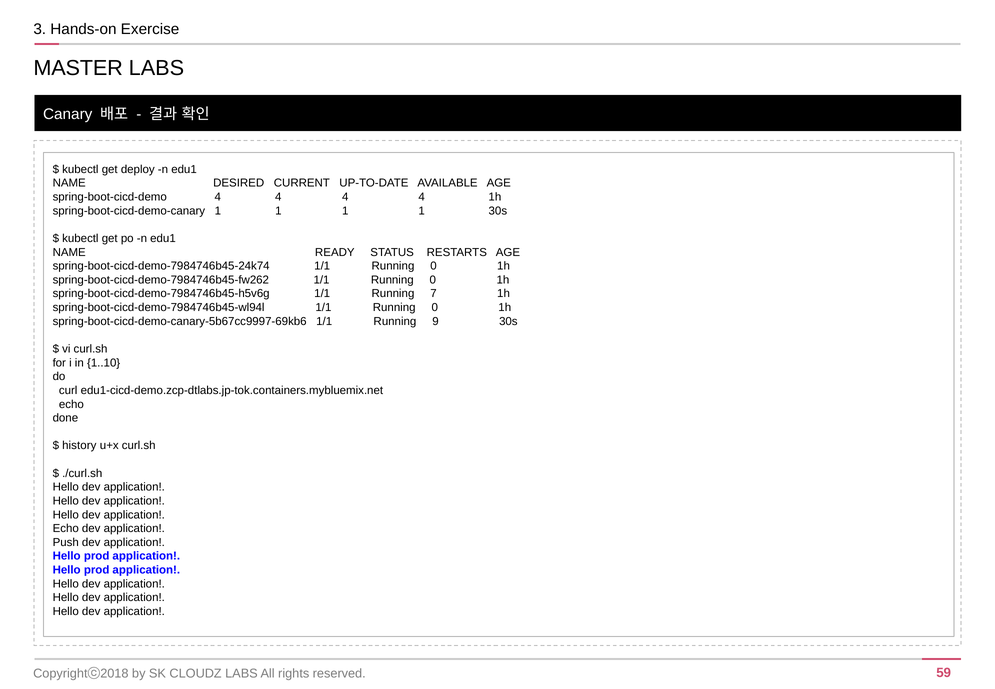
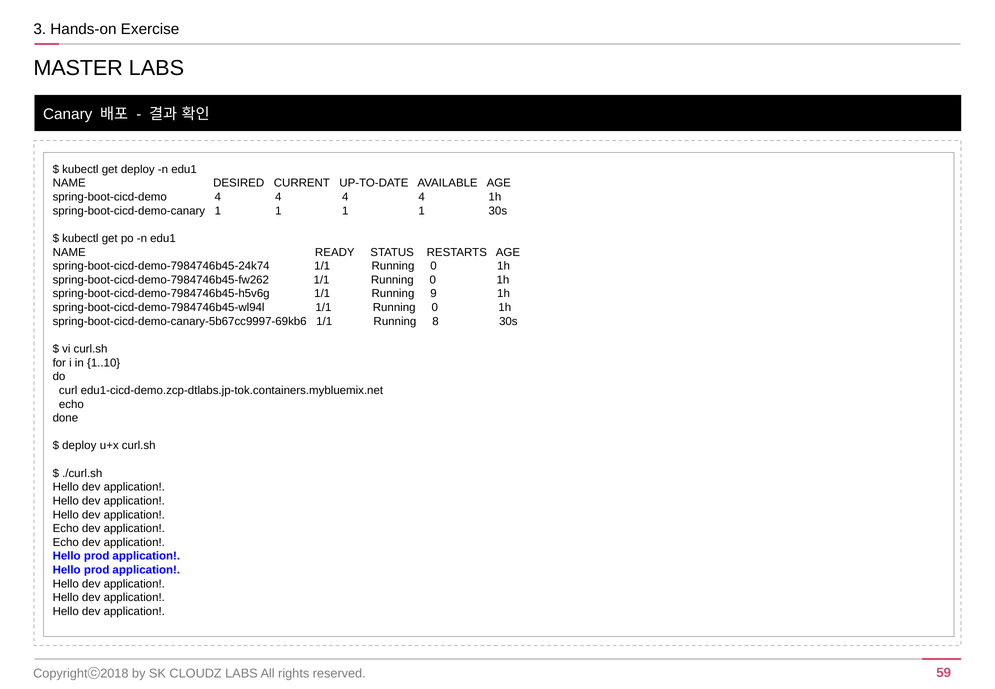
7: 7 -> 9
9: 9 -> 8
history at (79, 446): history -> deploy
Push at (66, 542): Push -> Echo
